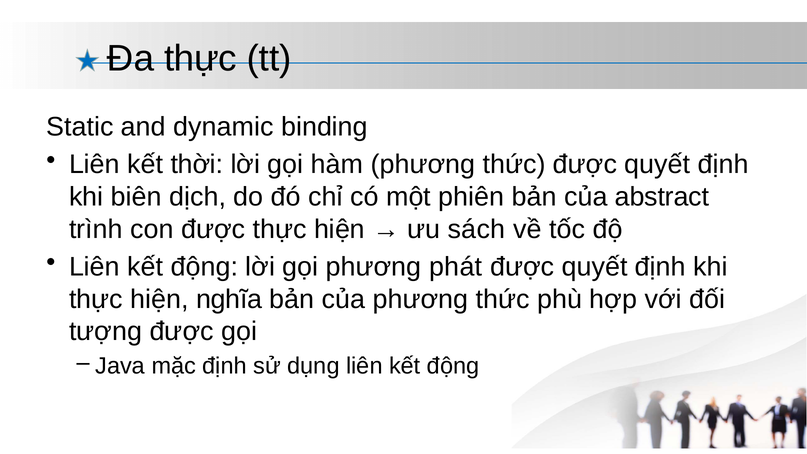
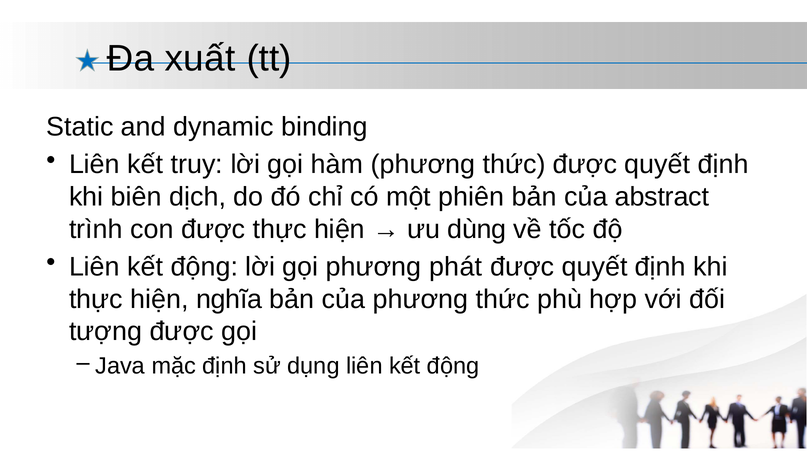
Đa thực: thực -> xuất
thời: thời -> truy
sách: sách -> dùng
